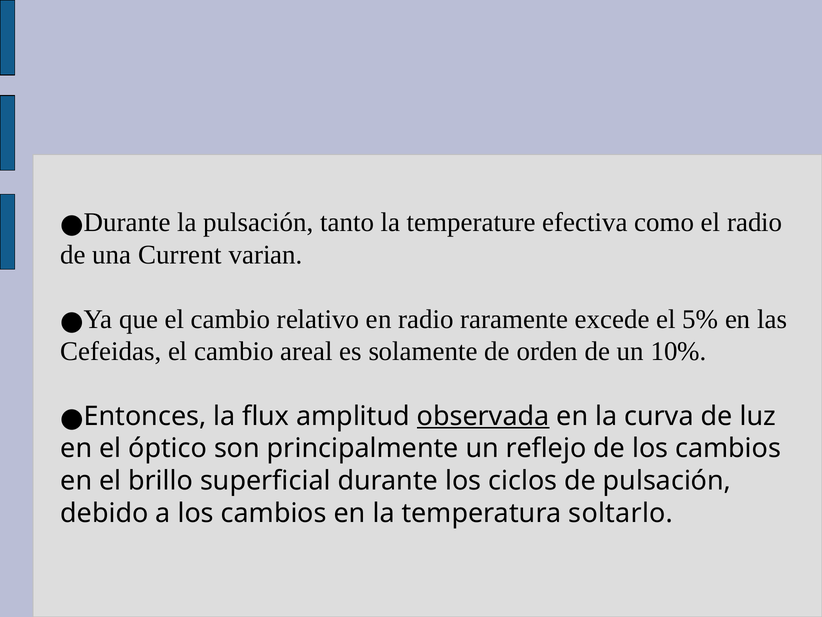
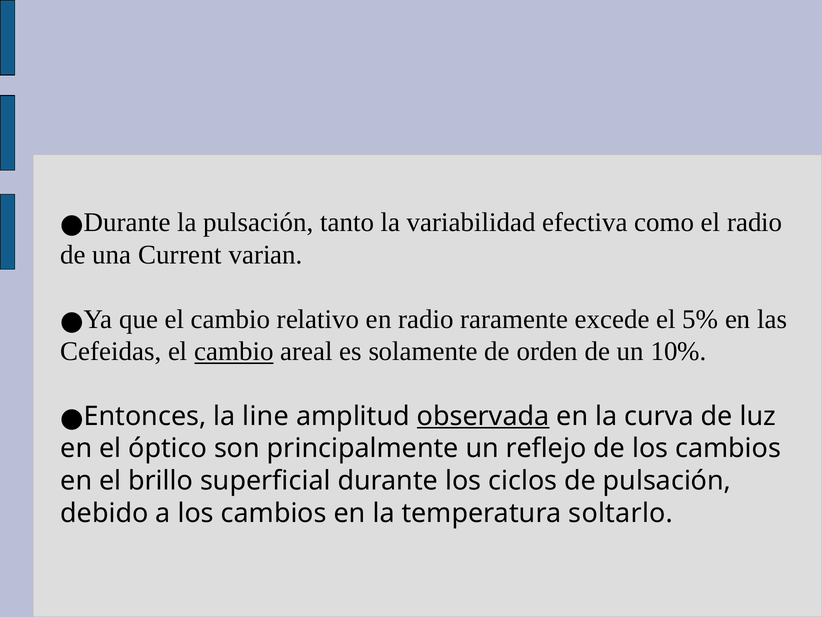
temperature: temperature -> variabilidad
cambio at (234, 351) underline: none -> present
flux: flux -> line
